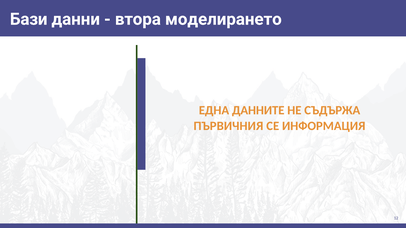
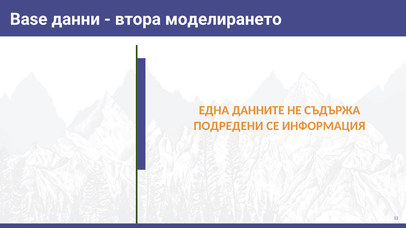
Бази: Бази -> Base
ПЪРВИЧНИЯ: ПЪРВИЧНИЯ -> ПОДРЕДЕНИ
